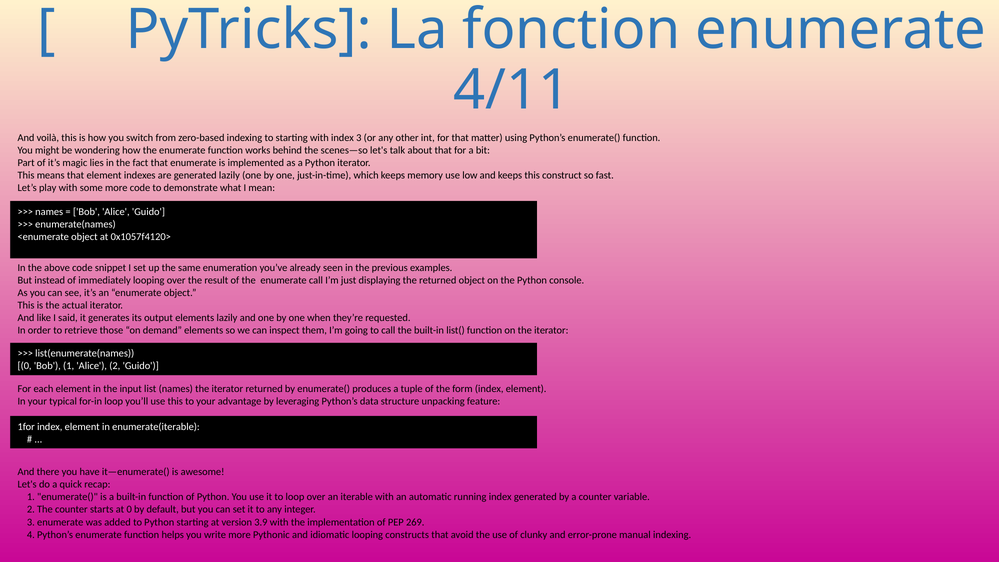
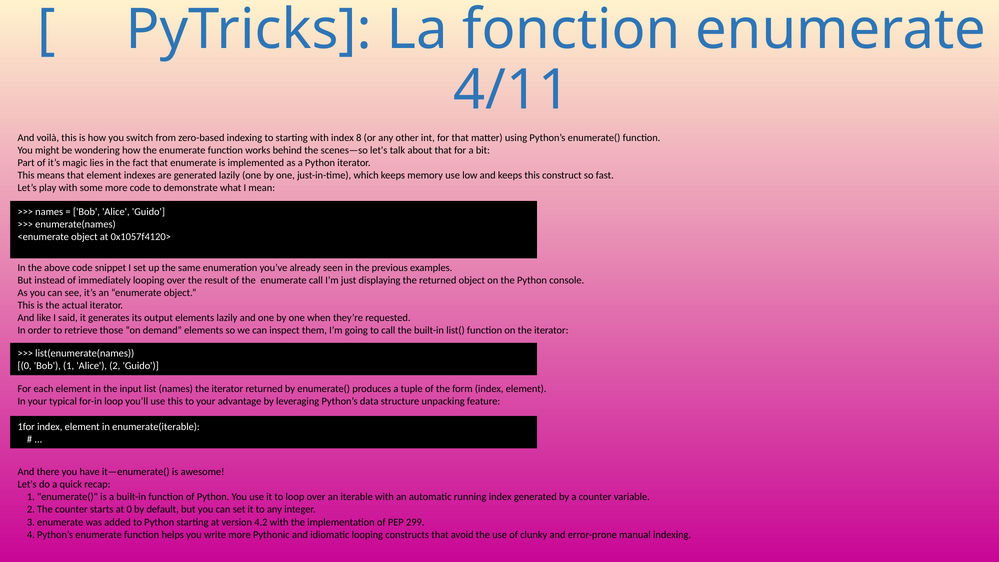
index 3: 3 -> 8
3.9: 3.9 -> 4.2
269: 269 -> 299
